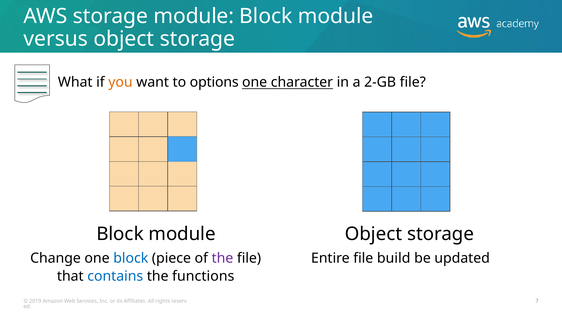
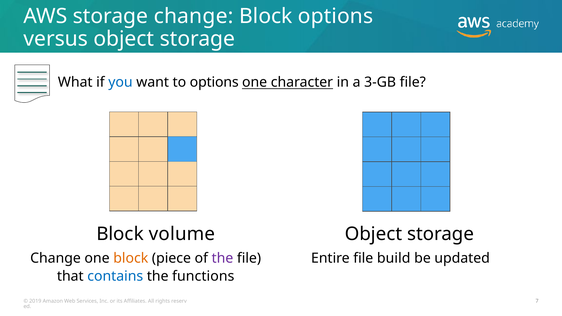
storage module: module -> change
module at (336, 16): module -> options
you colour: orange -> blue
2-GB: 2-GB -> 3-GB
module at (182, 234): module -> volume
block at (131, 258) colour: blue -> orange
